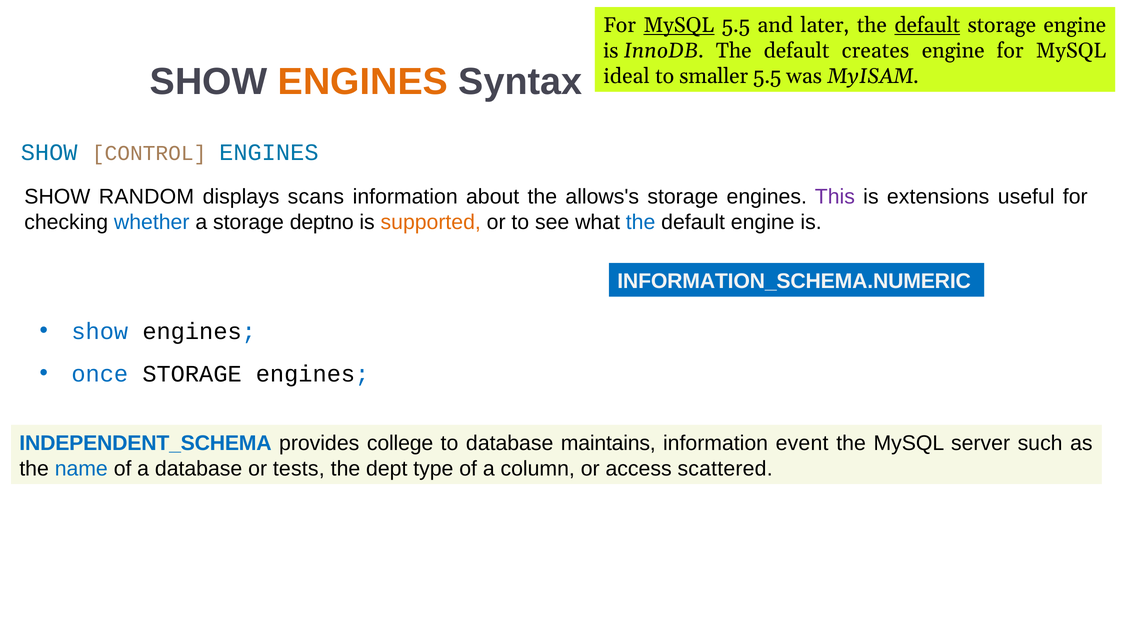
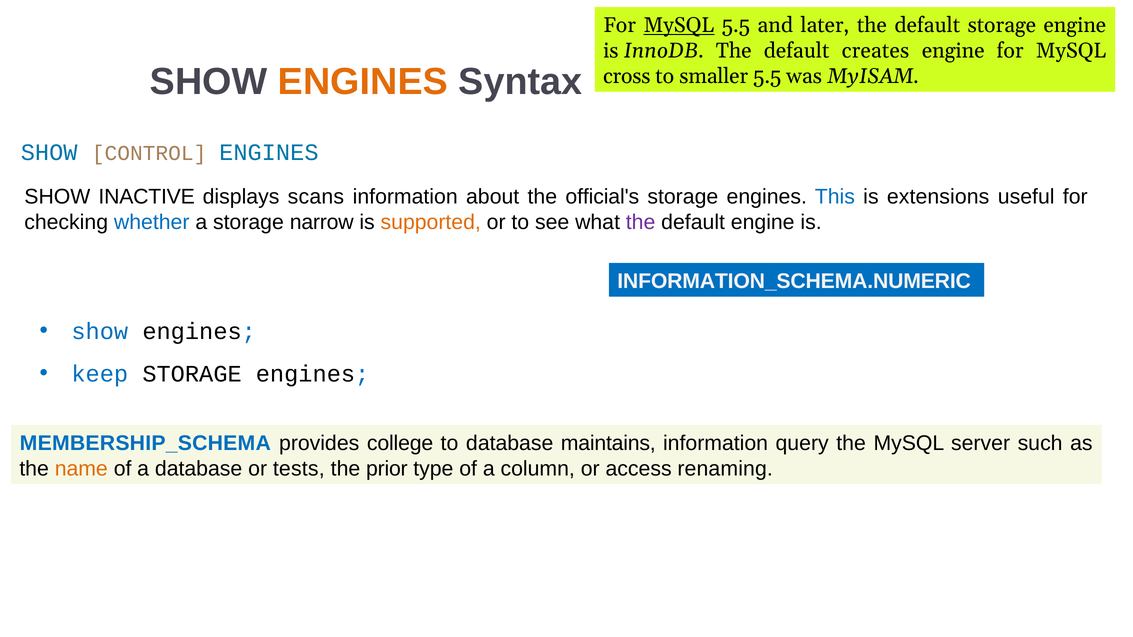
default at (927, 25) underline: present -> none
ideal: ideal -> cross
RANDOM: RANDOM -> INACTIVE
allows's: allows's -> official's
This colour: purple -> blue
deptno: deptno -> narrow
the at (641, 222) colour: blue -> purple
once: once -> keep
INDEPENDENT_SCHEMA: INDEPENDENT_SCHEMA -> MEMBERSHIP_SCHEMA
event: event -> query
name colour: blue -> orange
dept: dept -> prior
scattered: scattered -> renaming
